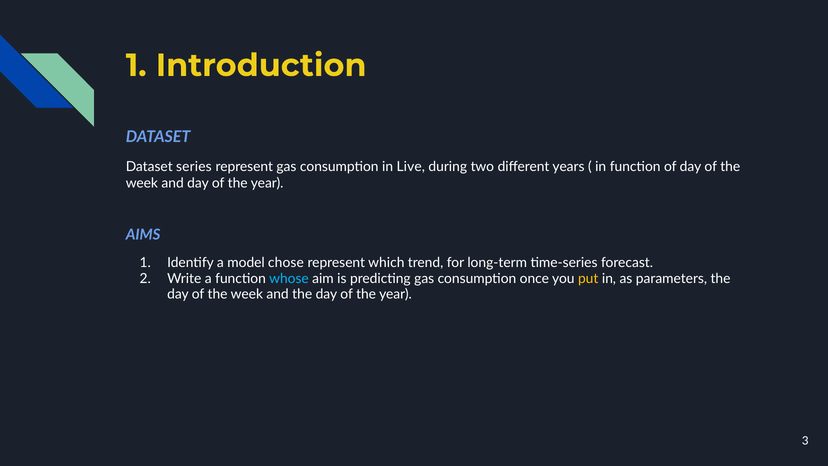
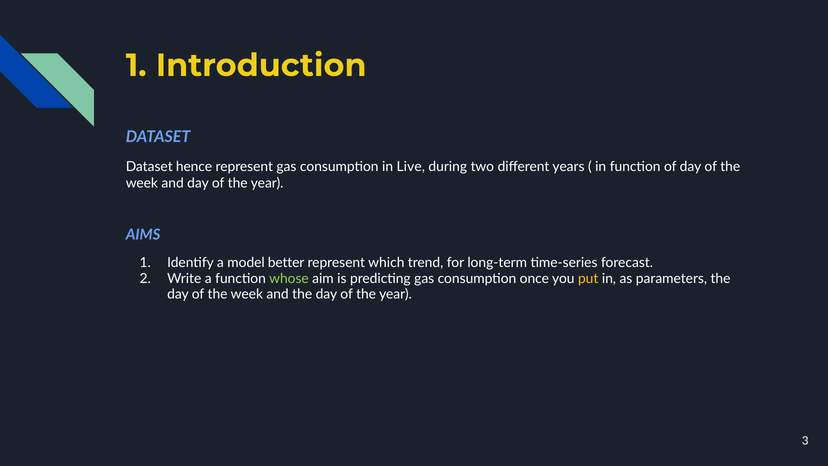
series: series -> hence
chose: chose -> better
whose colour: light blue -> light green
